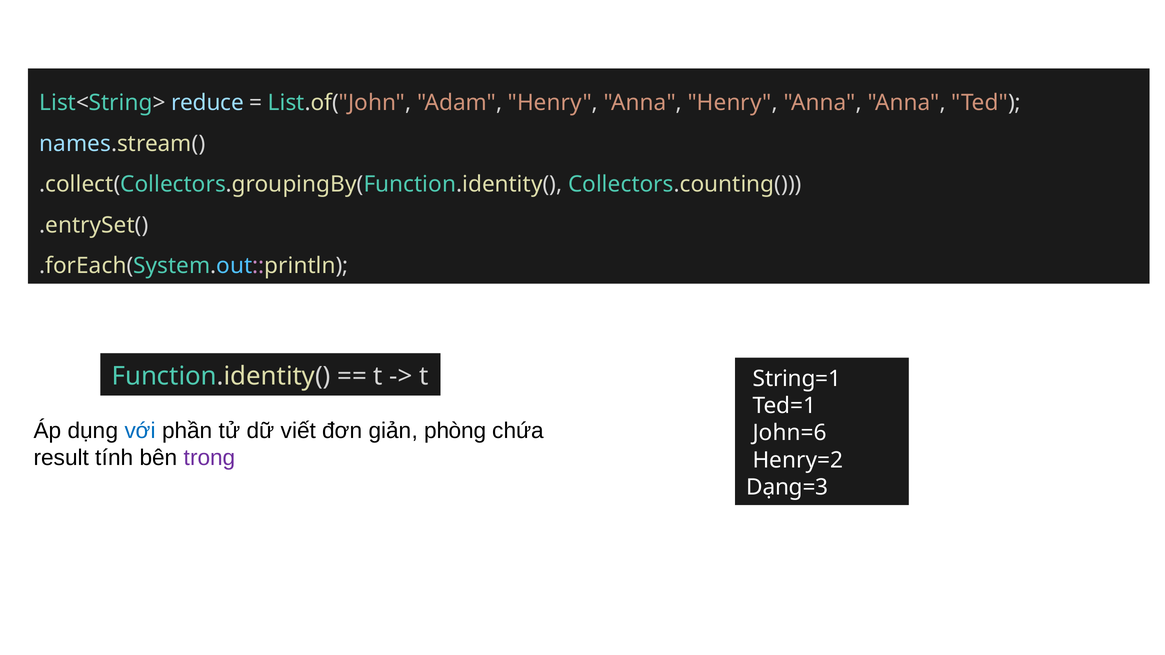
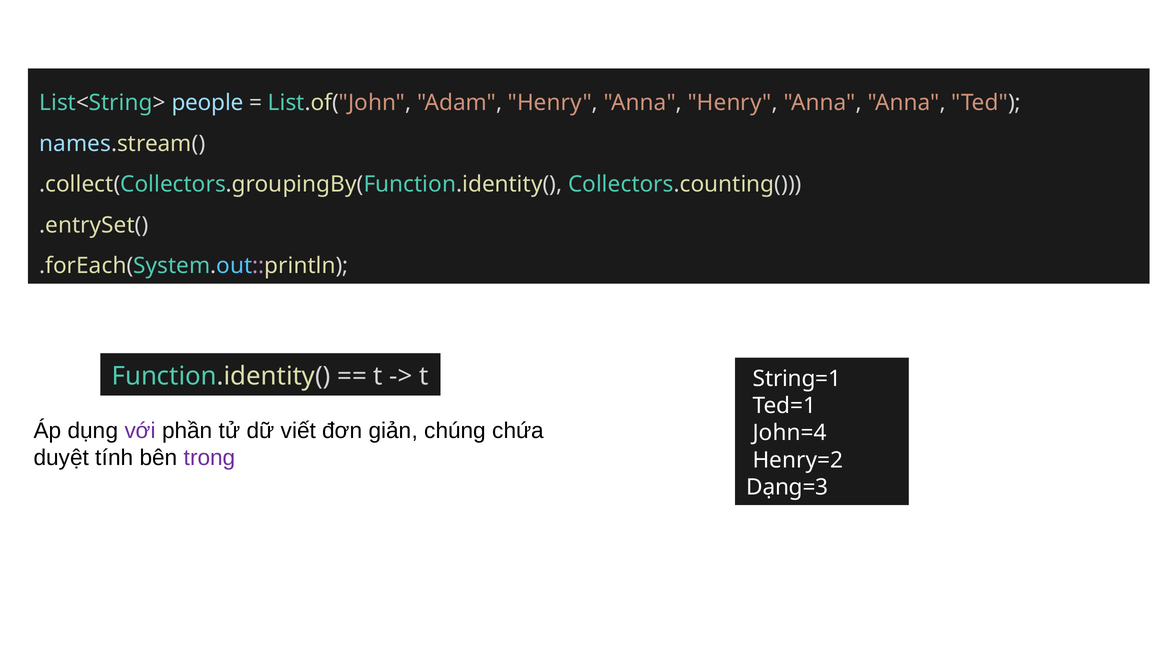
reduce: reduce -> people
với colour: blue -> purple
phòng: phòng -> chúng
John=6: John=6 -> John=4
result: result -> duyệt
